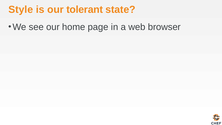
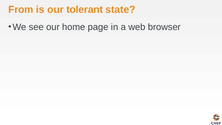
Style: Style -> From
